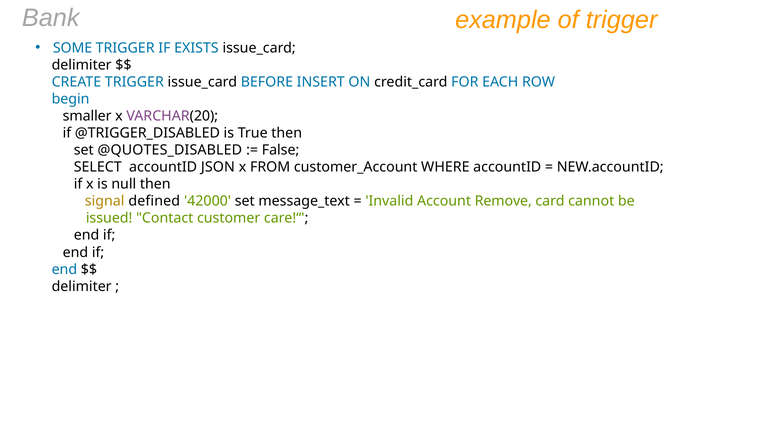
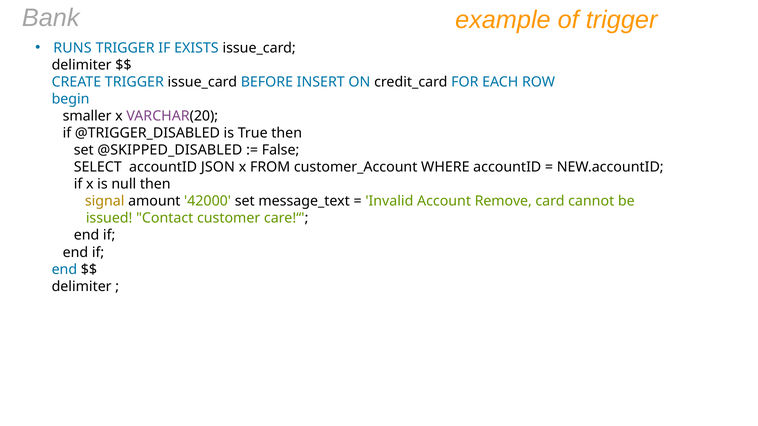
SOME: SOME -> RUNS
@QUOTES_DISABLED: @QUOTES_DISABLED -> @SKIPPED_DISABLED
defined: defined -> amount
